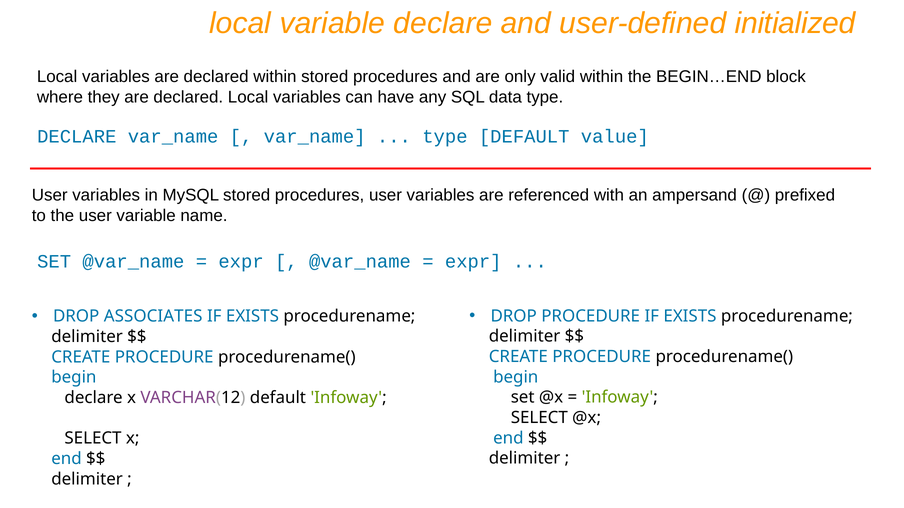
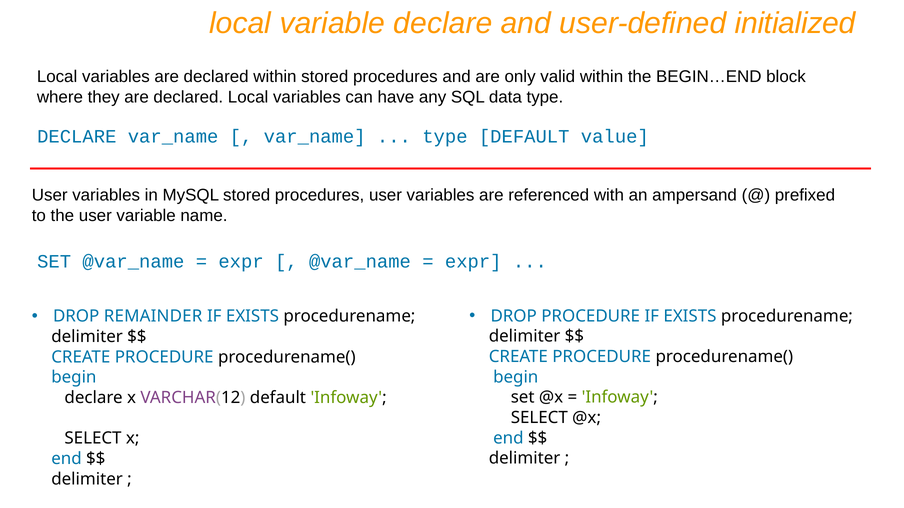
ASSOCIATES: ASSOCIATES -> REMAINDER
